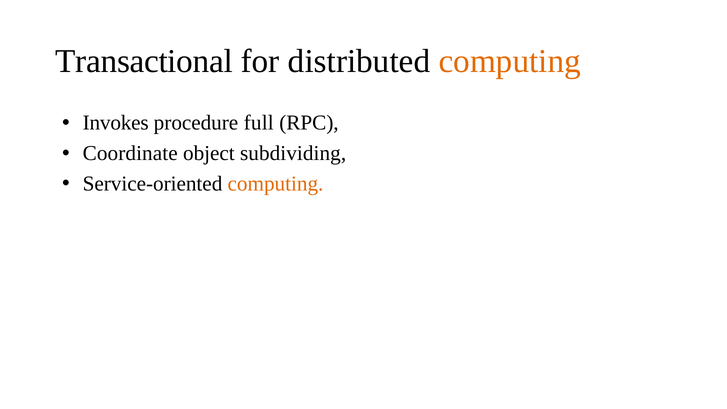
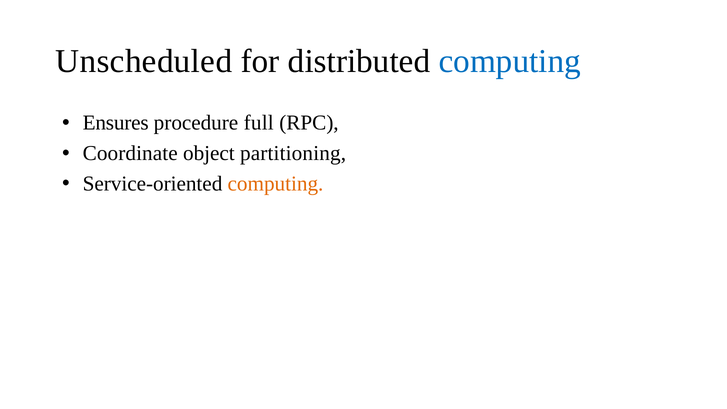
Transactional: Transactional -> Unscheduled
computing at (510, 61) colour: orange -> blue
Invokes: Invokes -> Ensures
subdividing: subdividing -> partitioning
